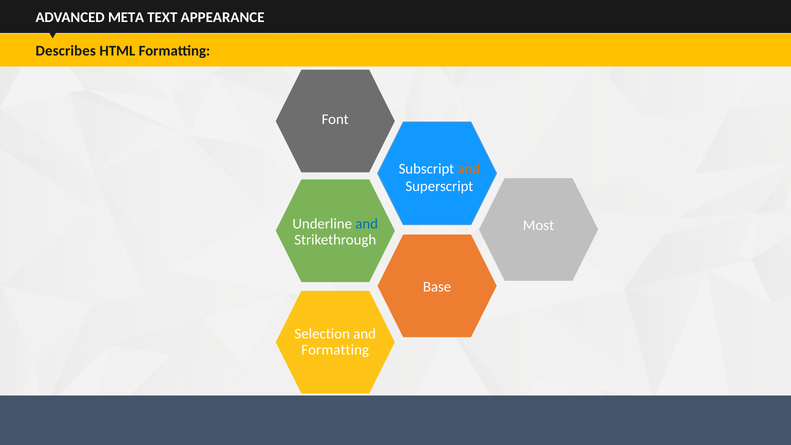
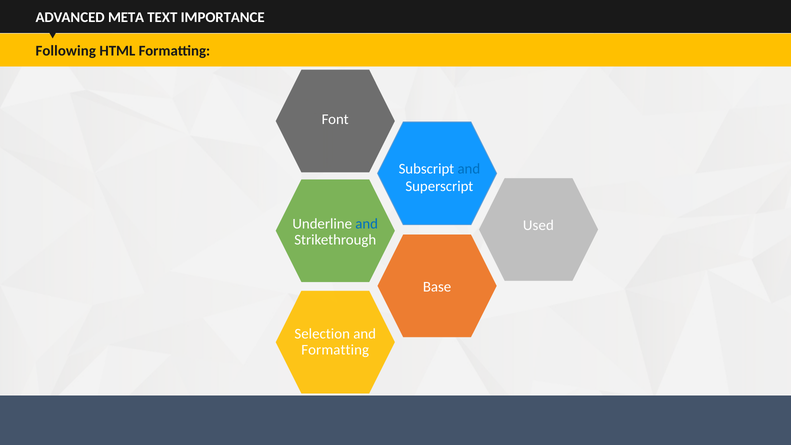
APPEARANCE: APPEARANCE -> IMPORTANCE
Describes: Describes -> Following
and at (469, 169) colour: orange -> blue
Most: Most -> Used
